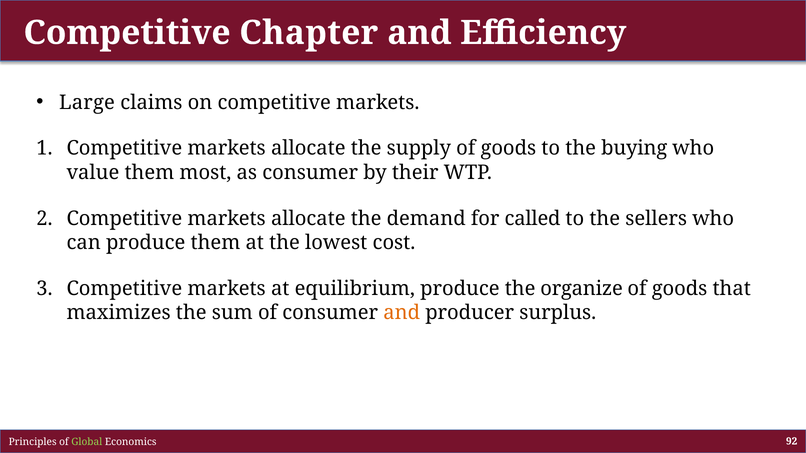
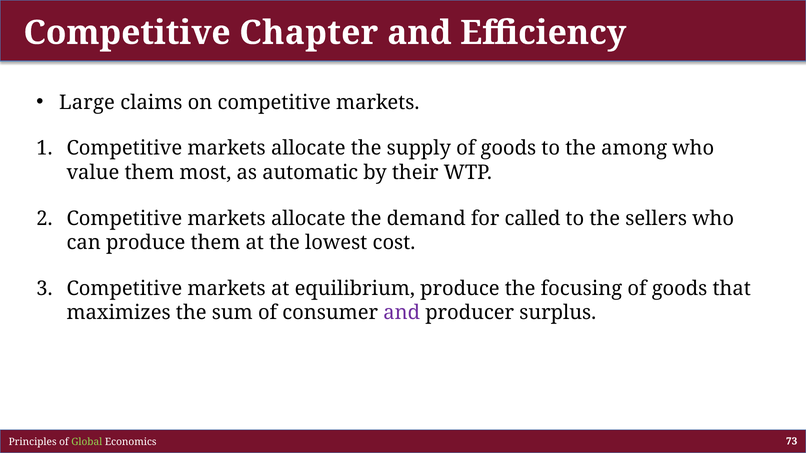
buying: buying -> among
as consumer: consumer -> automatic
organize: organize -> focusing
and at (402, 313) colour: orange -> purple
92: 92 -> 73
